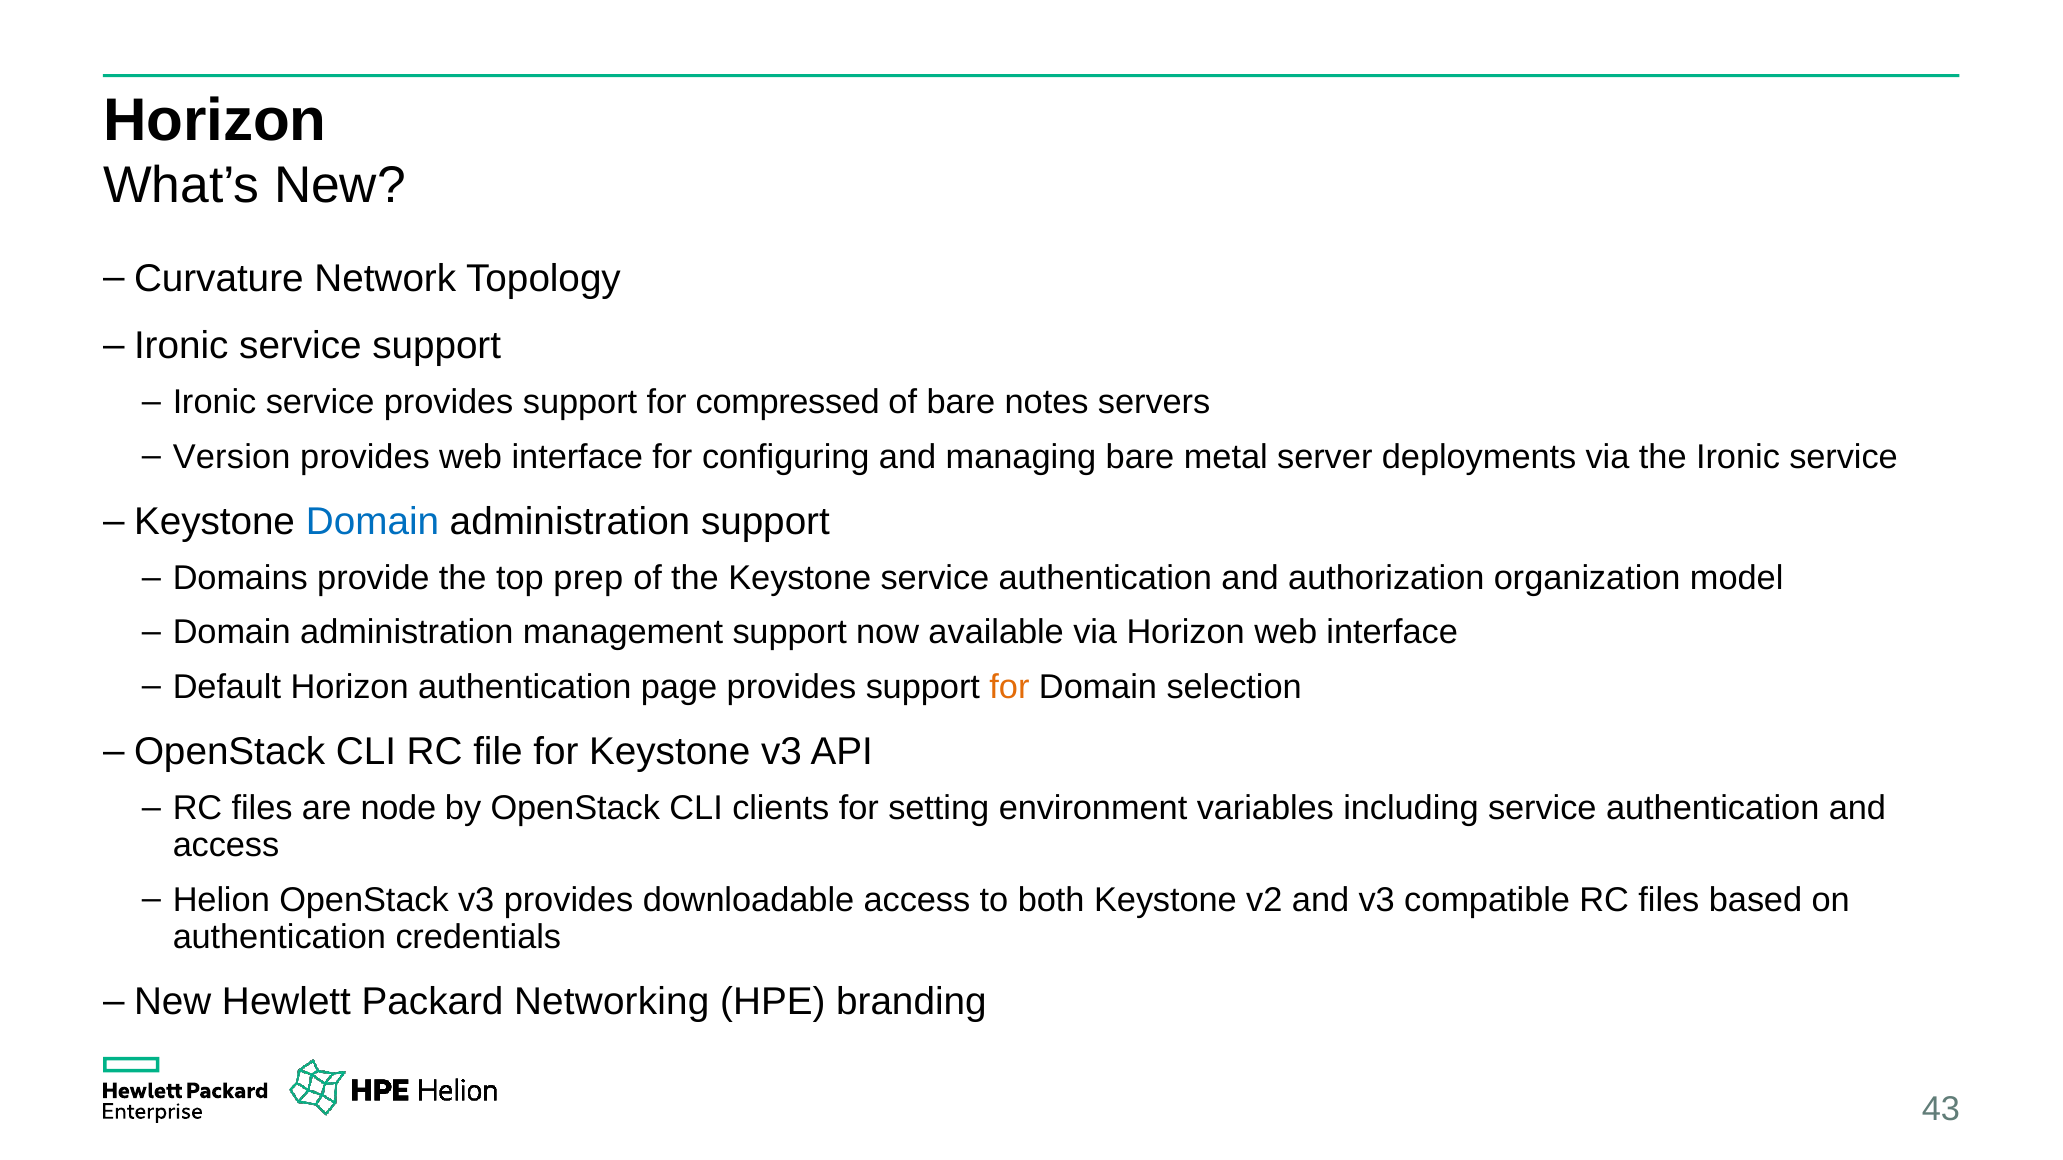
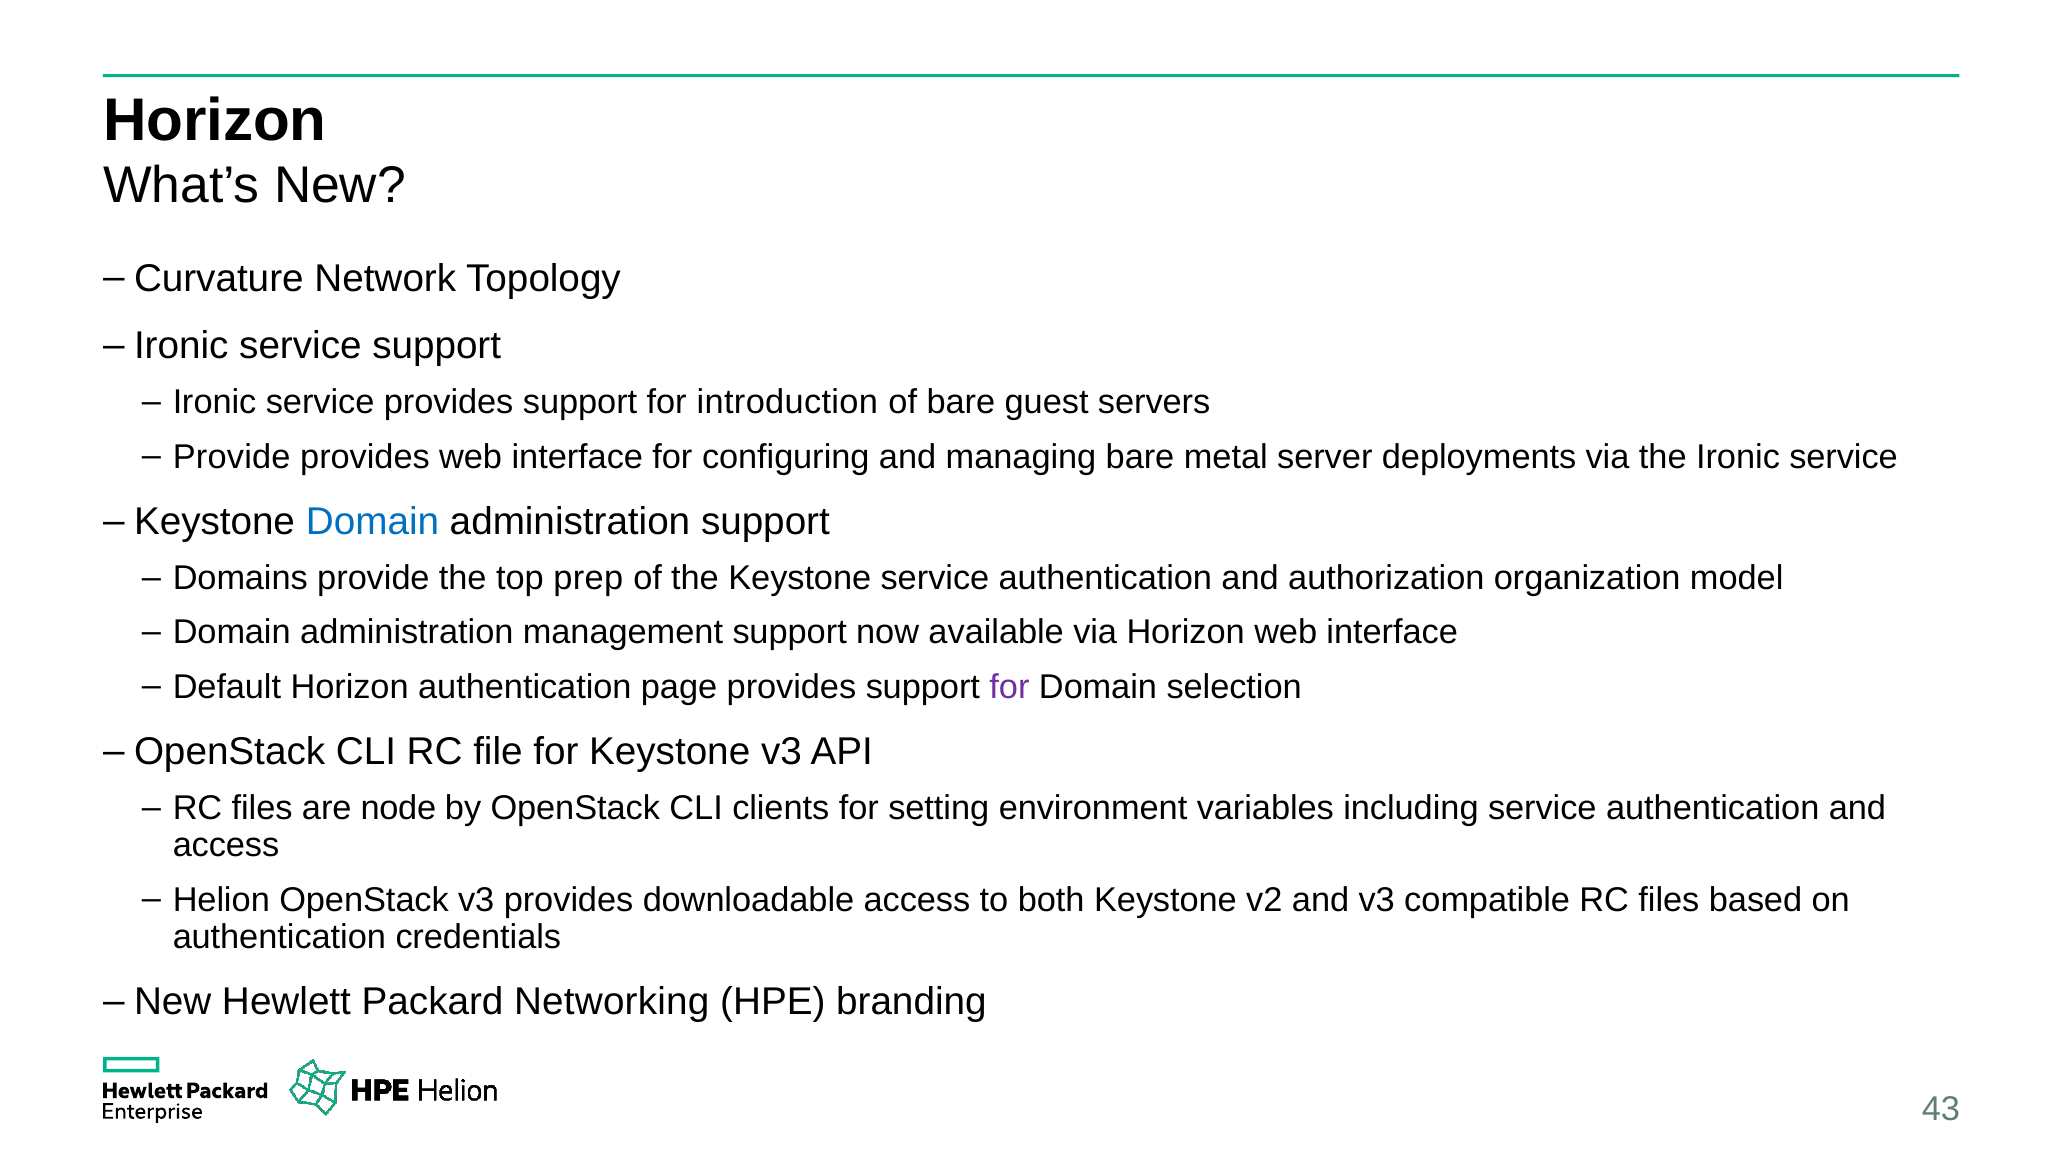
compressed: compressed -> introduction
notes: notes -> guest
Version at (232, 457): Version -> Provide
for at (1009, 687) colour: orange -> purple
